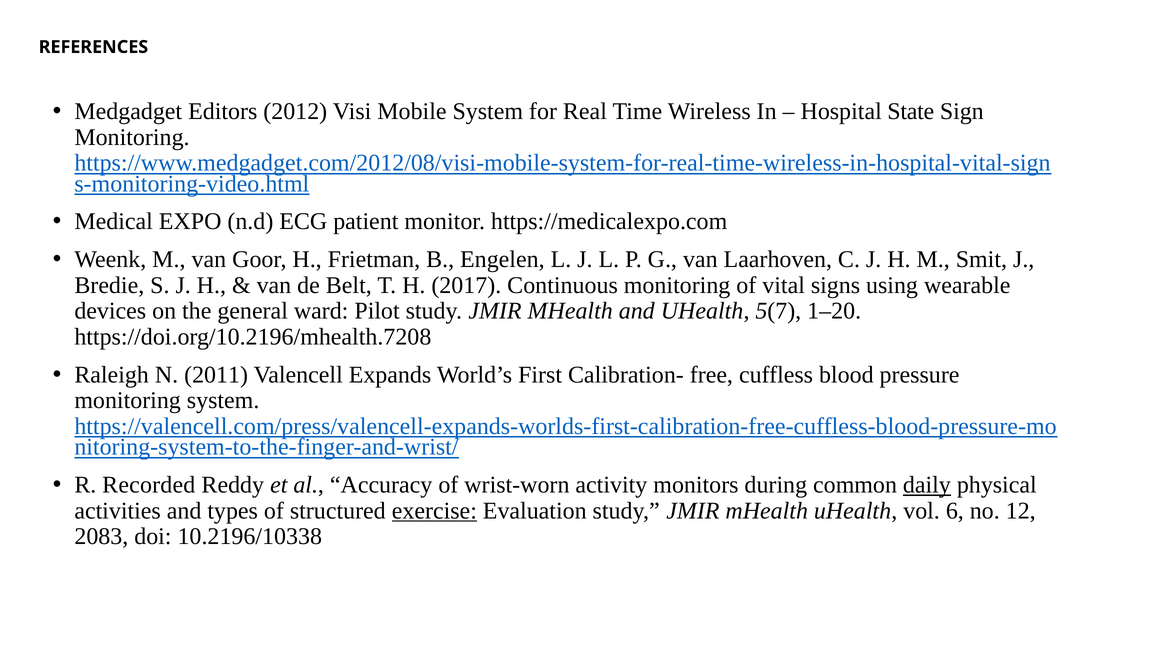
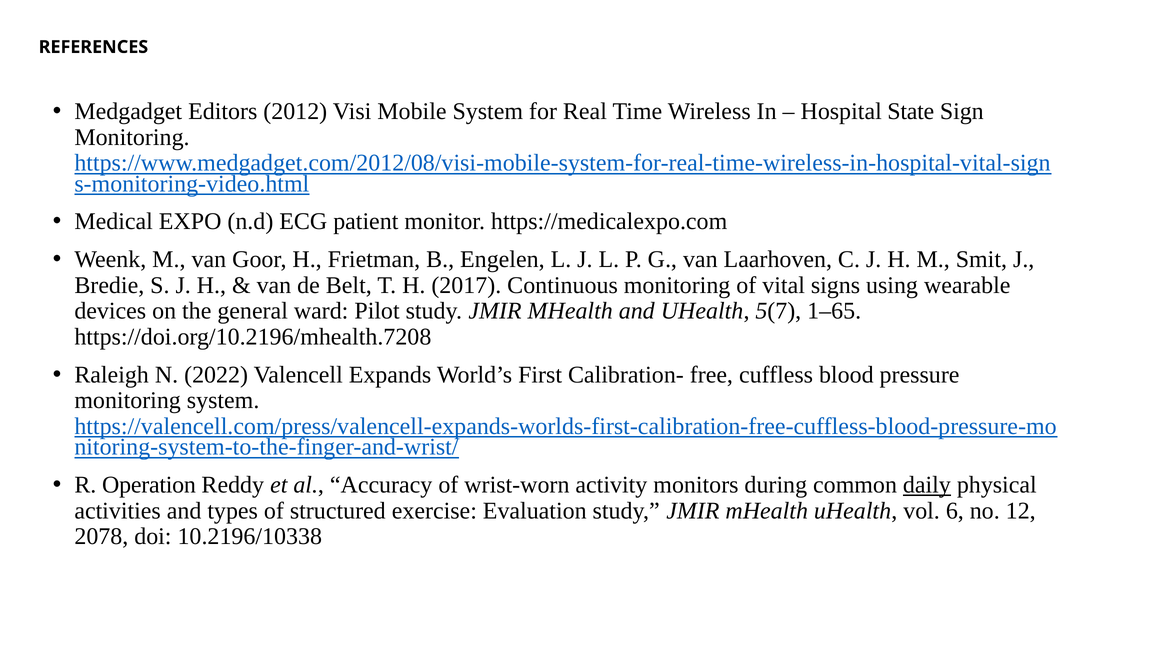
1–20: 1–20 -> 1–65
2011: 2011 -> 2022
Recorded: Recorded -> Operation
exercise underline: present -> none
2083: 2083 -> 2078
